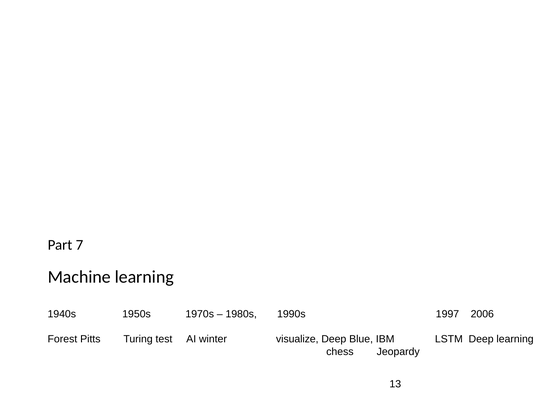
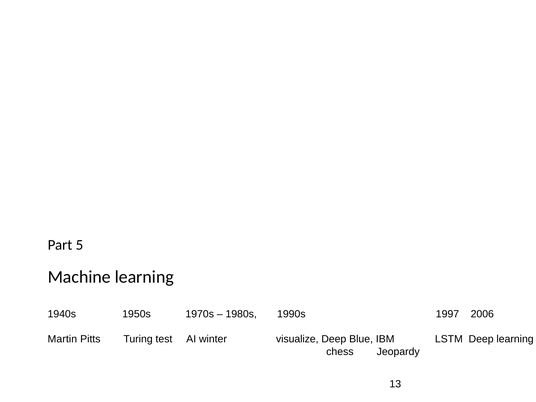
7: 7 -> 5
Forest: Forest -> Martin
